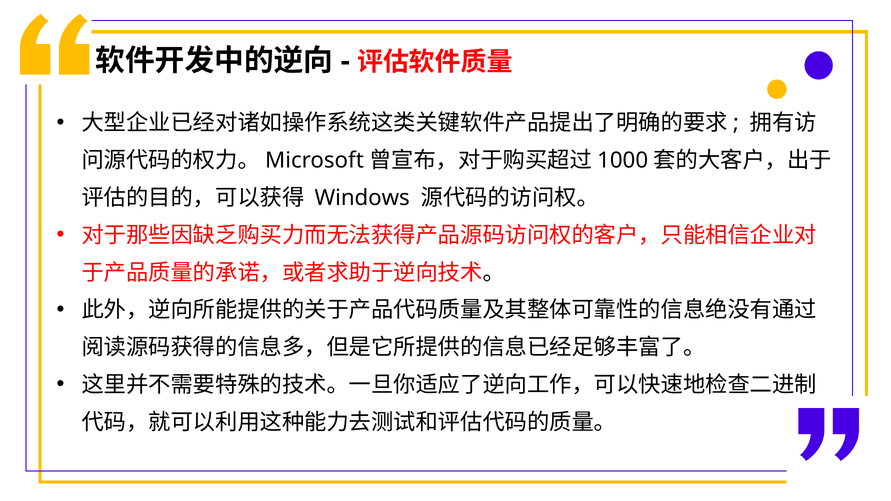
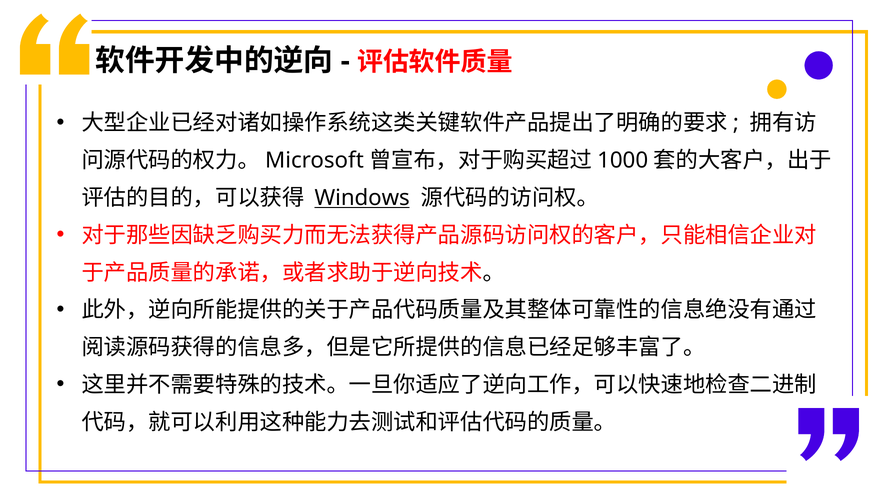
Windows underline: none -> present
